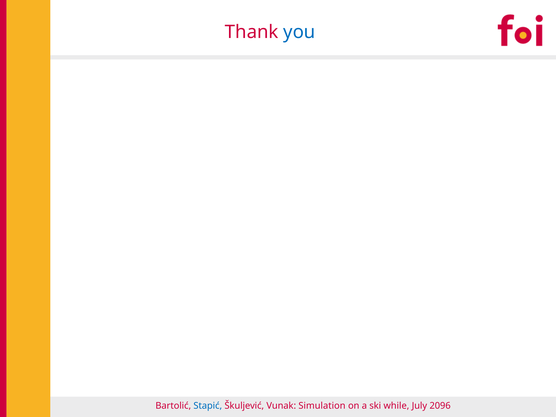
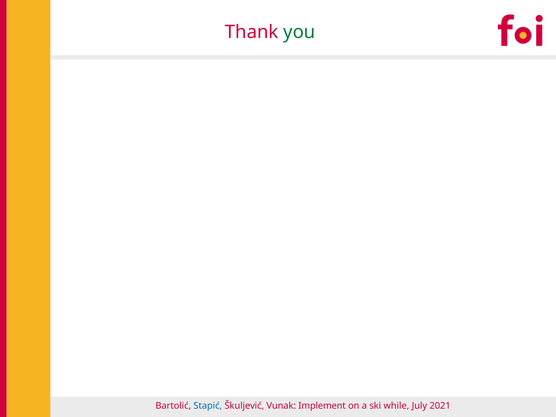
you colour: blue -> green
Simulation: Simulation -> Implement
2096: 2096 -> 2021
